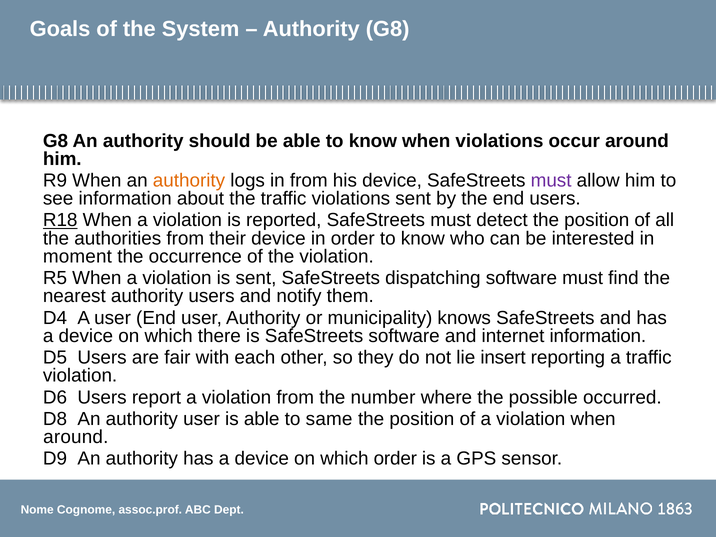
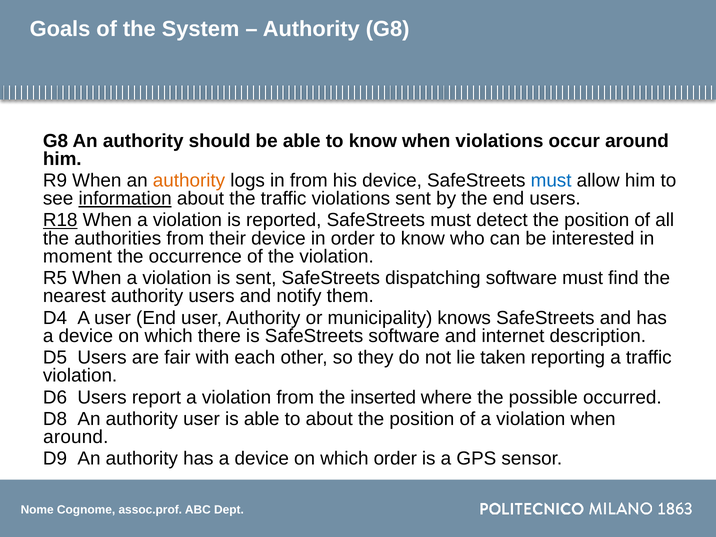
must at (551, 181) colour: purple -> blue
information at (125, 199) underline: none -> present
internet information: information -> description
insert: insert -> taken
number: number -> inserted
to same: same -> about
